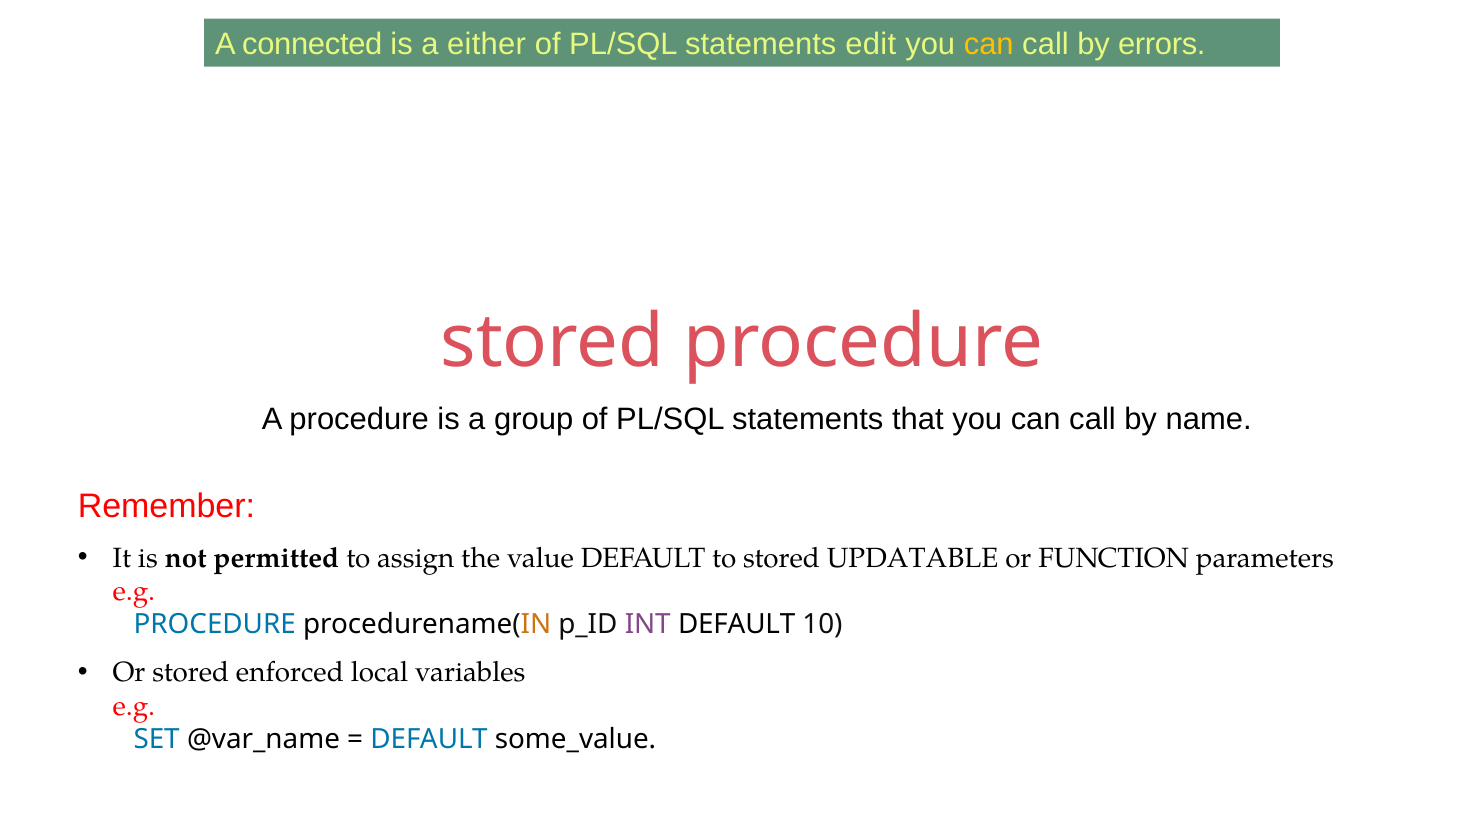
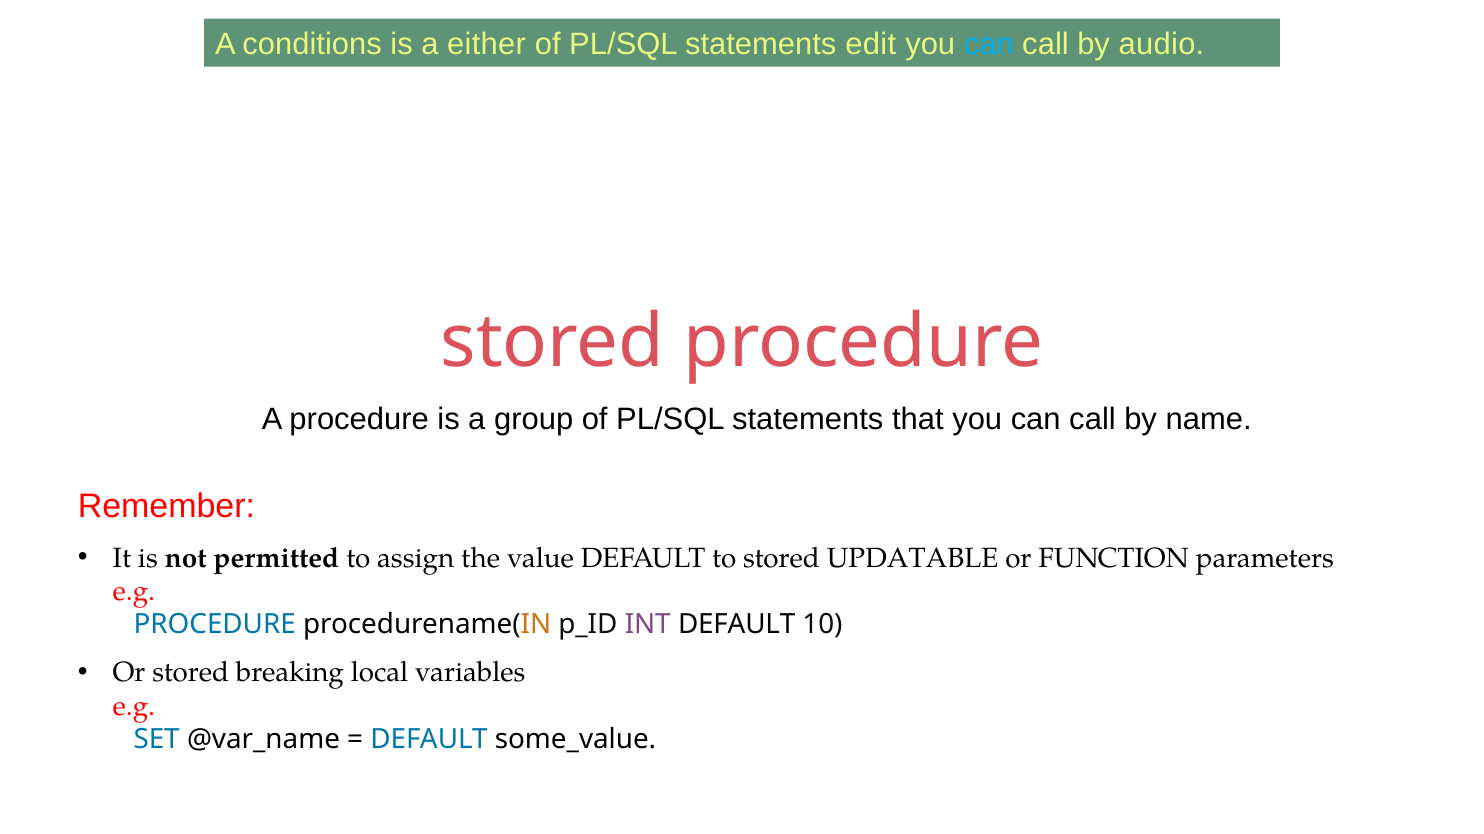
connected: connected -> conditions
can at (989, 45) colour: yellow -> light blue
errors: errors -> audio
enforced: enforced -> breaking
